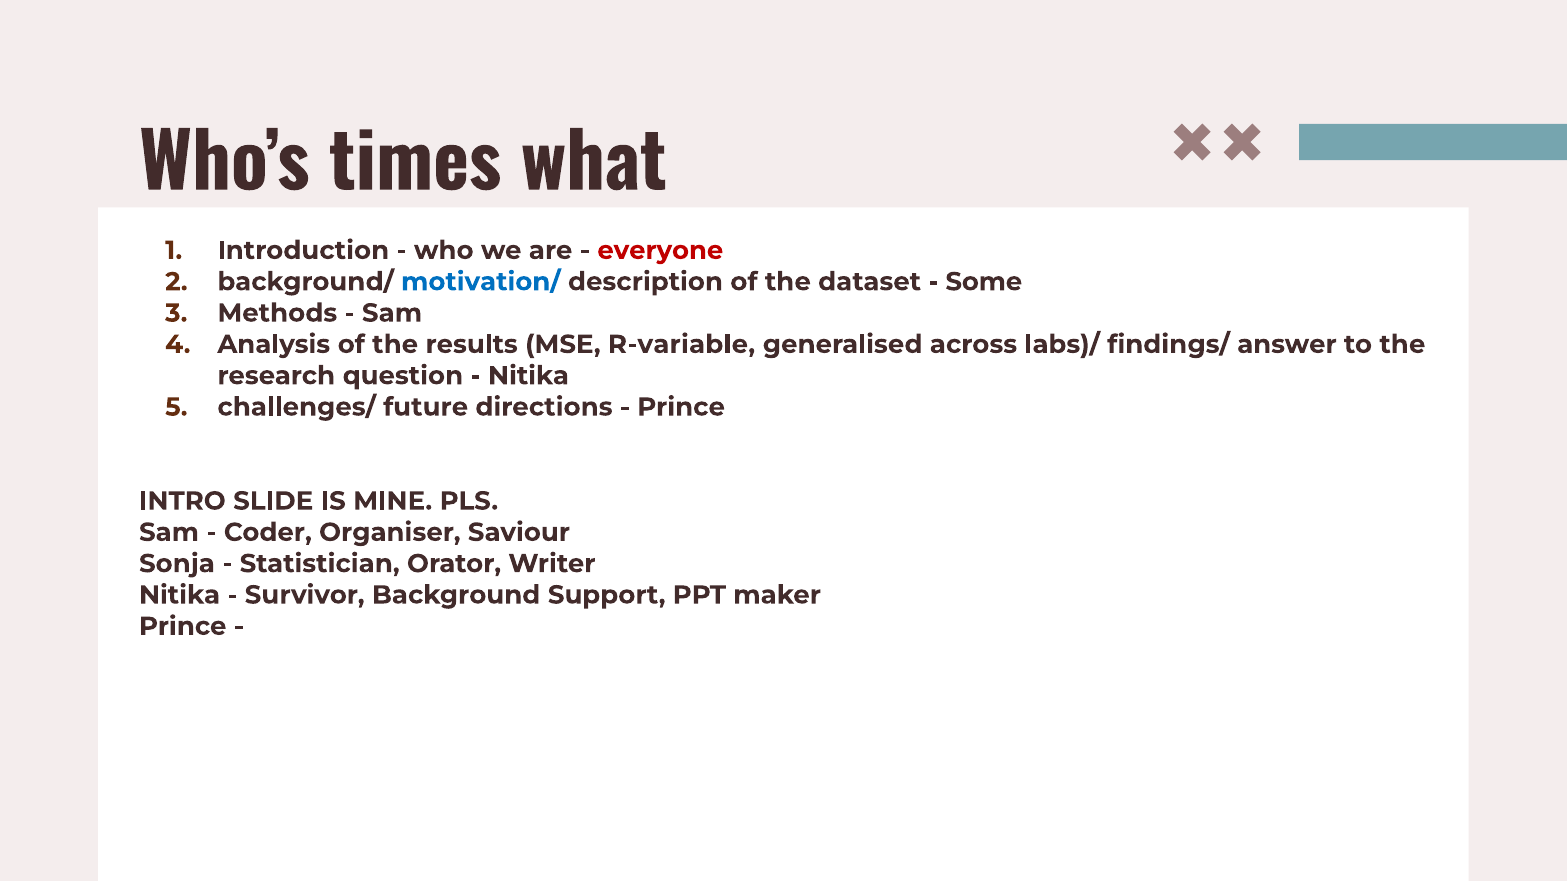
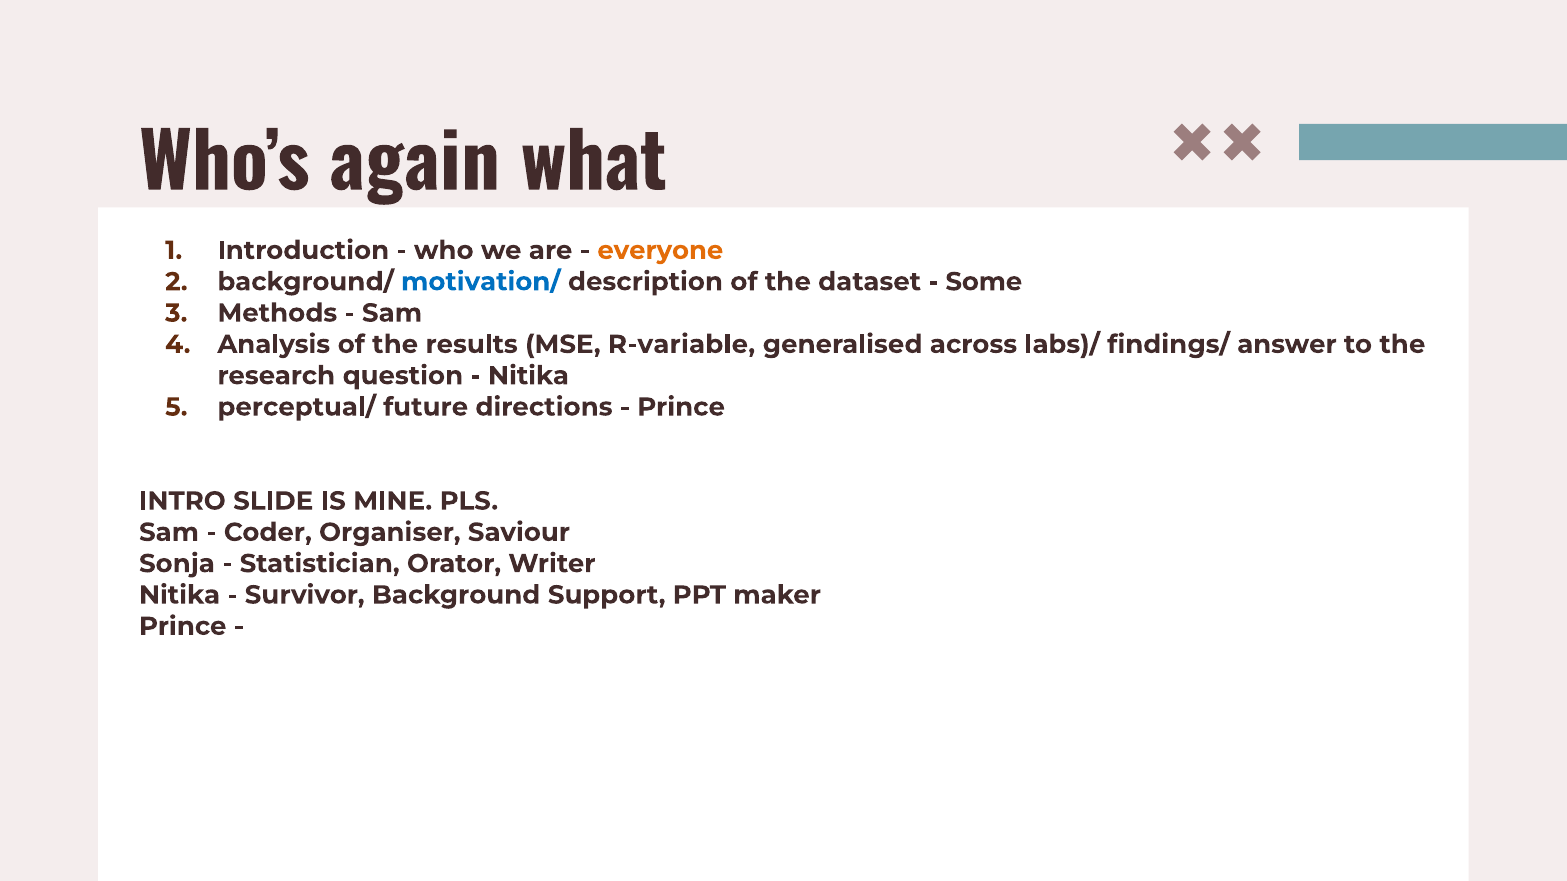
times: times -> again
everyone colour: red -> orange
challenges/: challenges/ -> perceptual/
